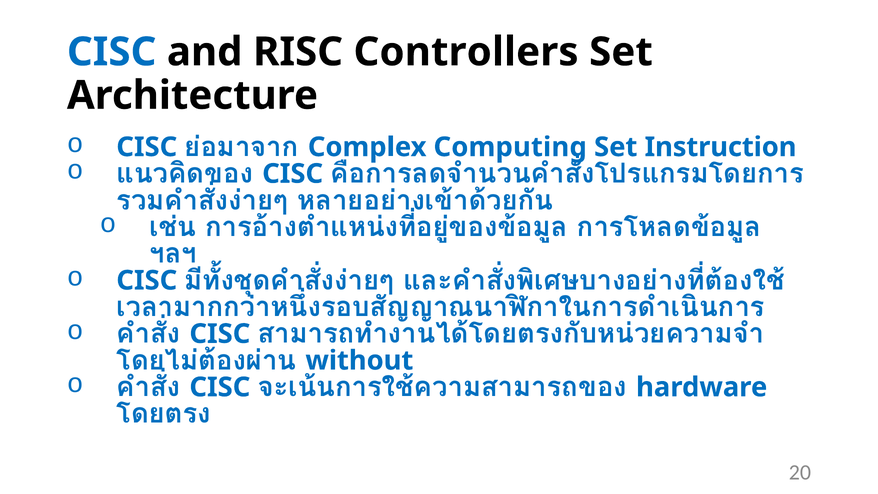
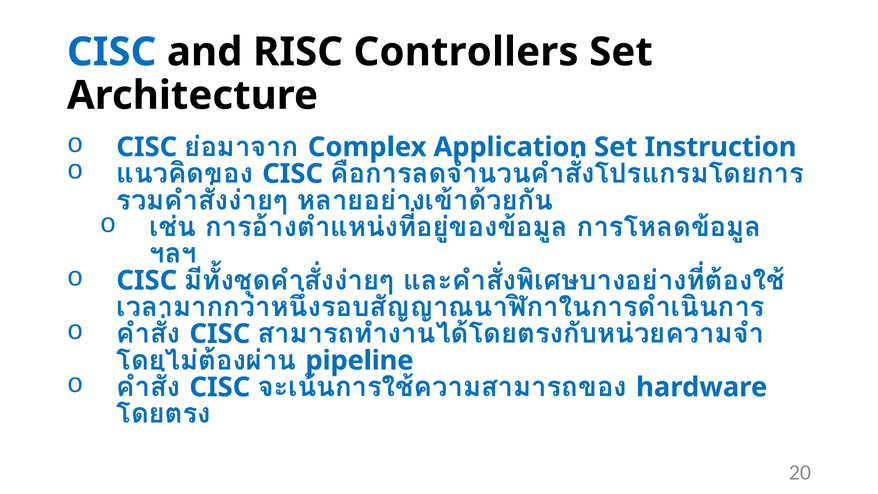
Computing: Computing -> Application
without: without -> pipeline
